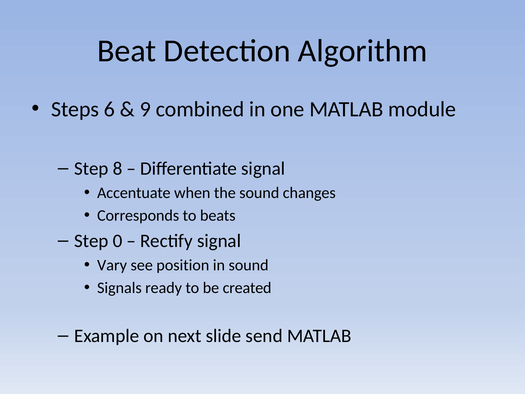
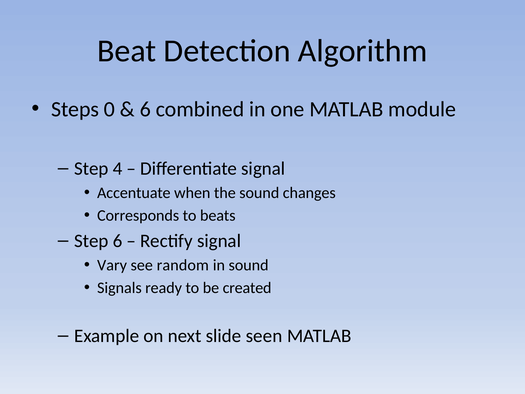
6: 6 -> 0
9 at (145, 109): 9 -> 6
8: 8 -> 4
Step 0: 0 -> 6
position: position -> random
send: send -> seen
